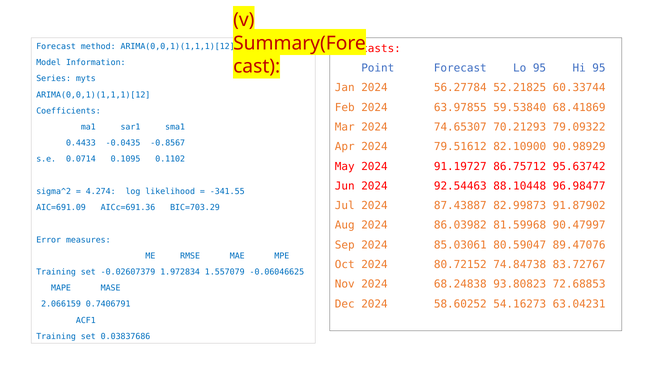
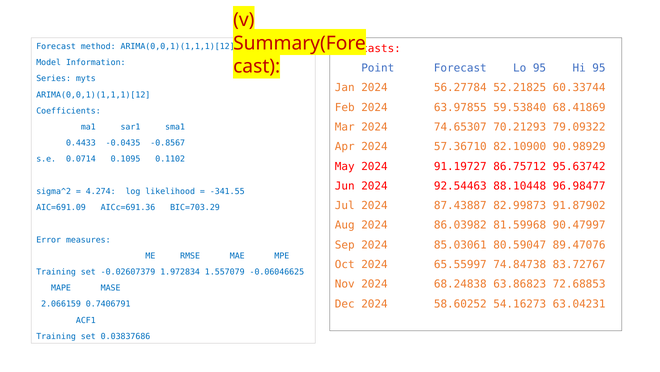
79.51612: 79.51612 -> 57.36710
80.72152: 80.72152 -> 65.55997
93.80823: 93.80823 -> 63.86823
